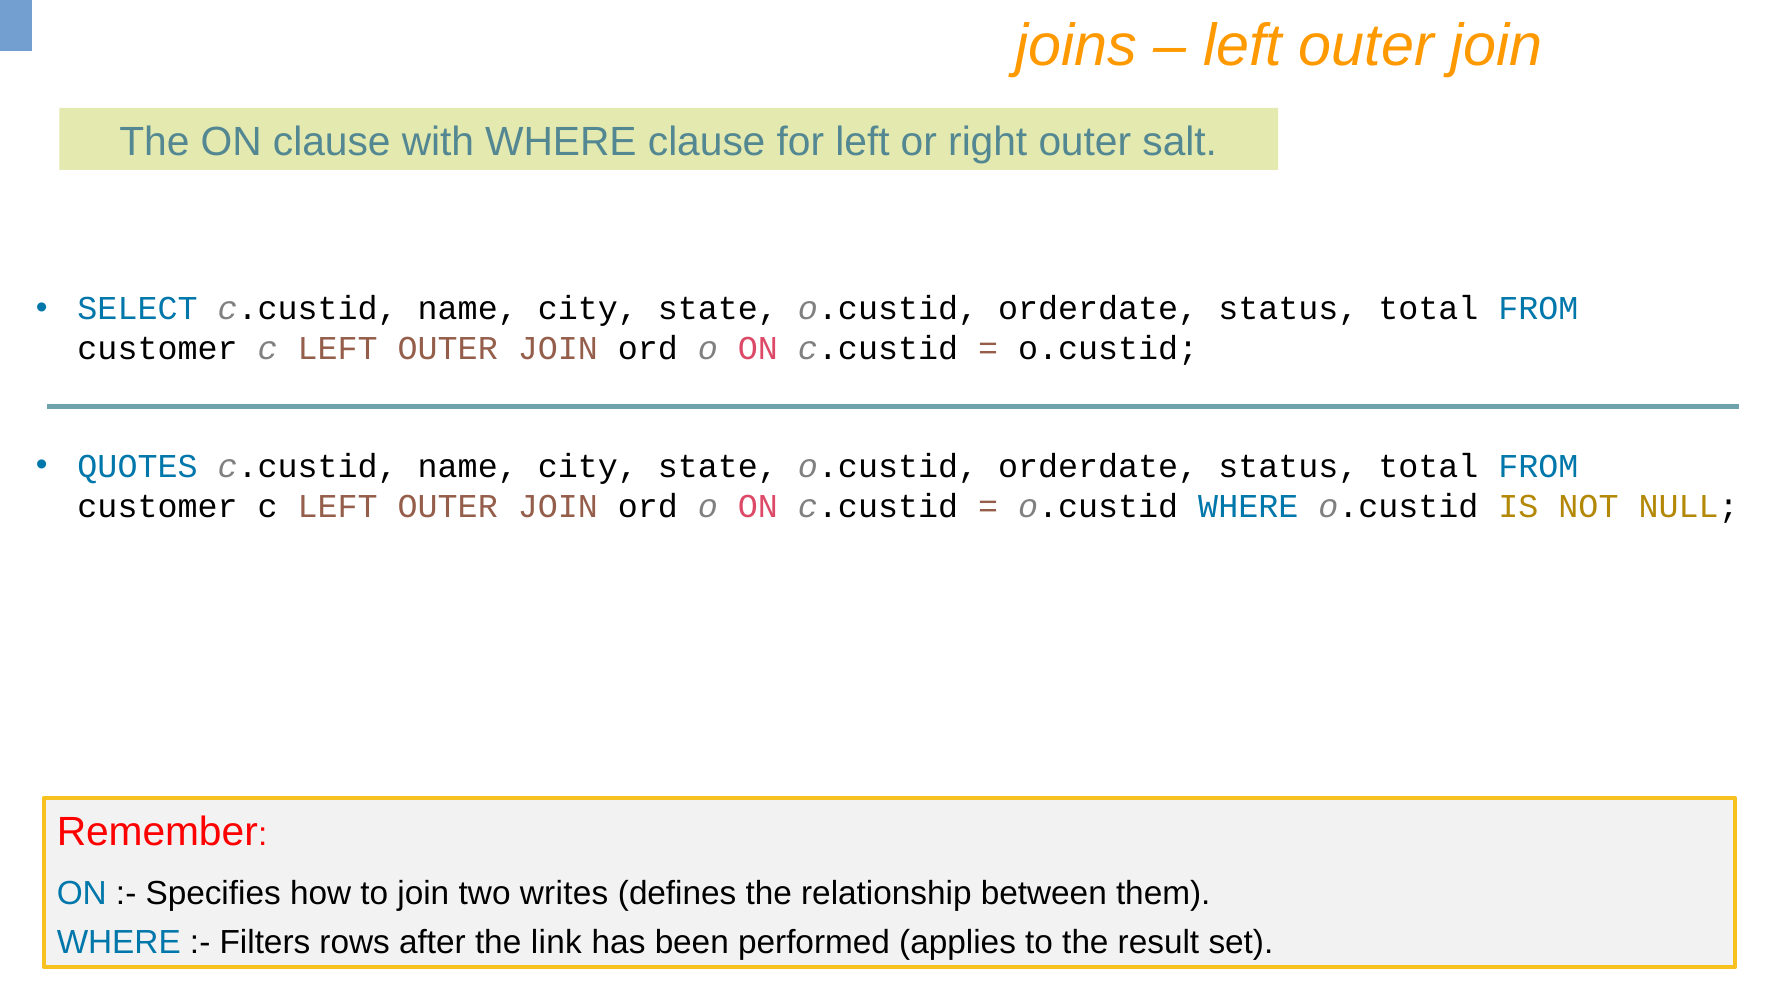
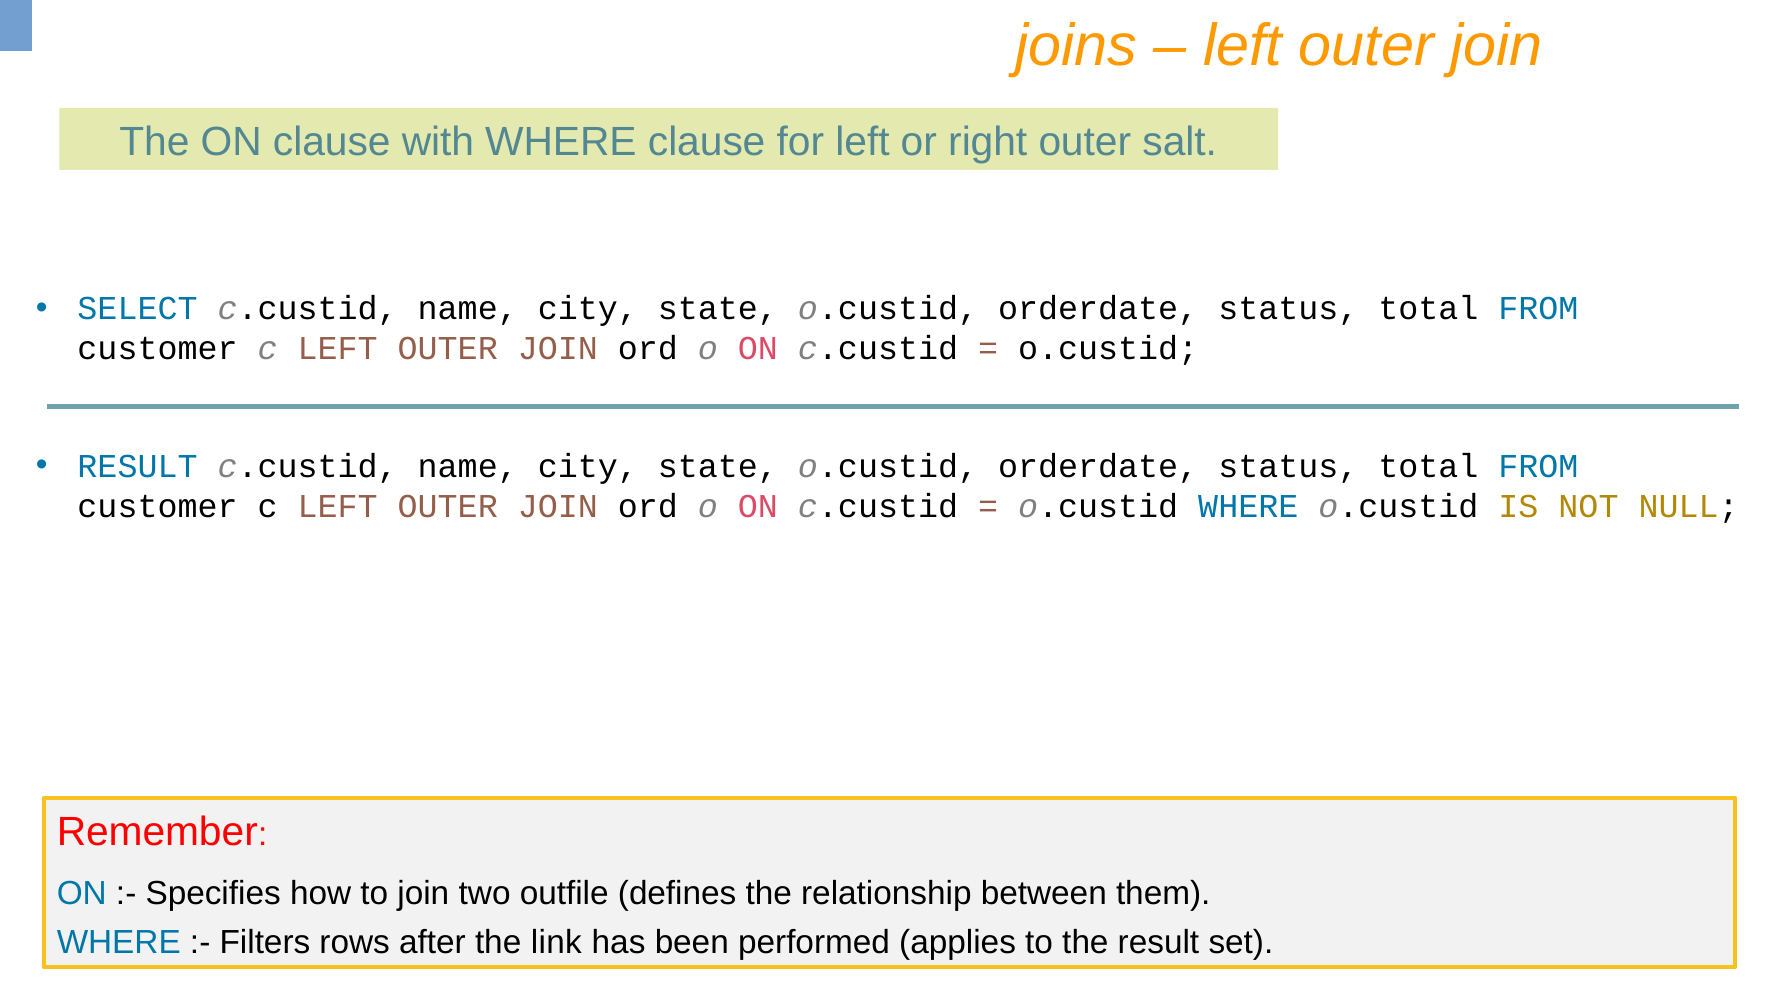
QUOTES at (138, 466): QUOTES -> RESULT
writes: writes -> outfile
